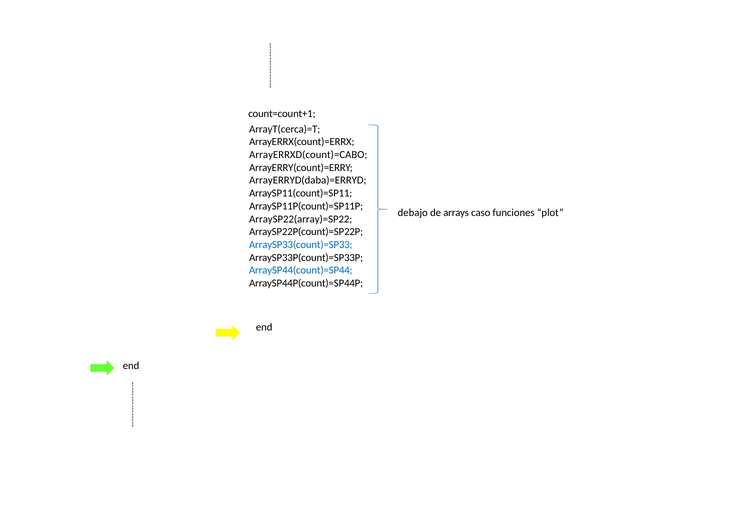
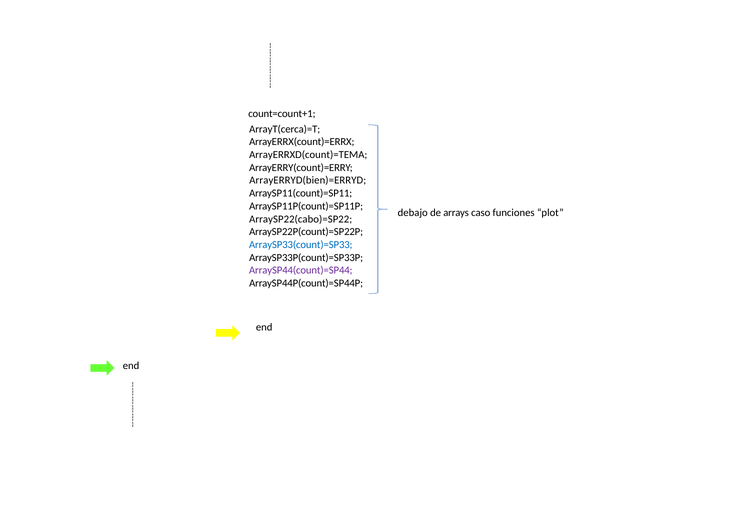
ArrayERRXD(count)=CABO: ArrayERRXD(count)=CABO -> ArrayERRXD(count)=TEMA
ArrayERRYD(daba)=ERRYD: ArrayERRYD(daba)=ERRYD -> ArrayERRYD(bien)=ERRYD
ArraySP22(array)=SP22: ArraySP22(array)=SP22 -> ArraySP22(cabo)=SP22
ArraySP44(count)=SP44 colour: blue -> purple
